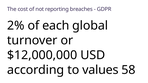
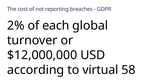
values: values -> virtual
